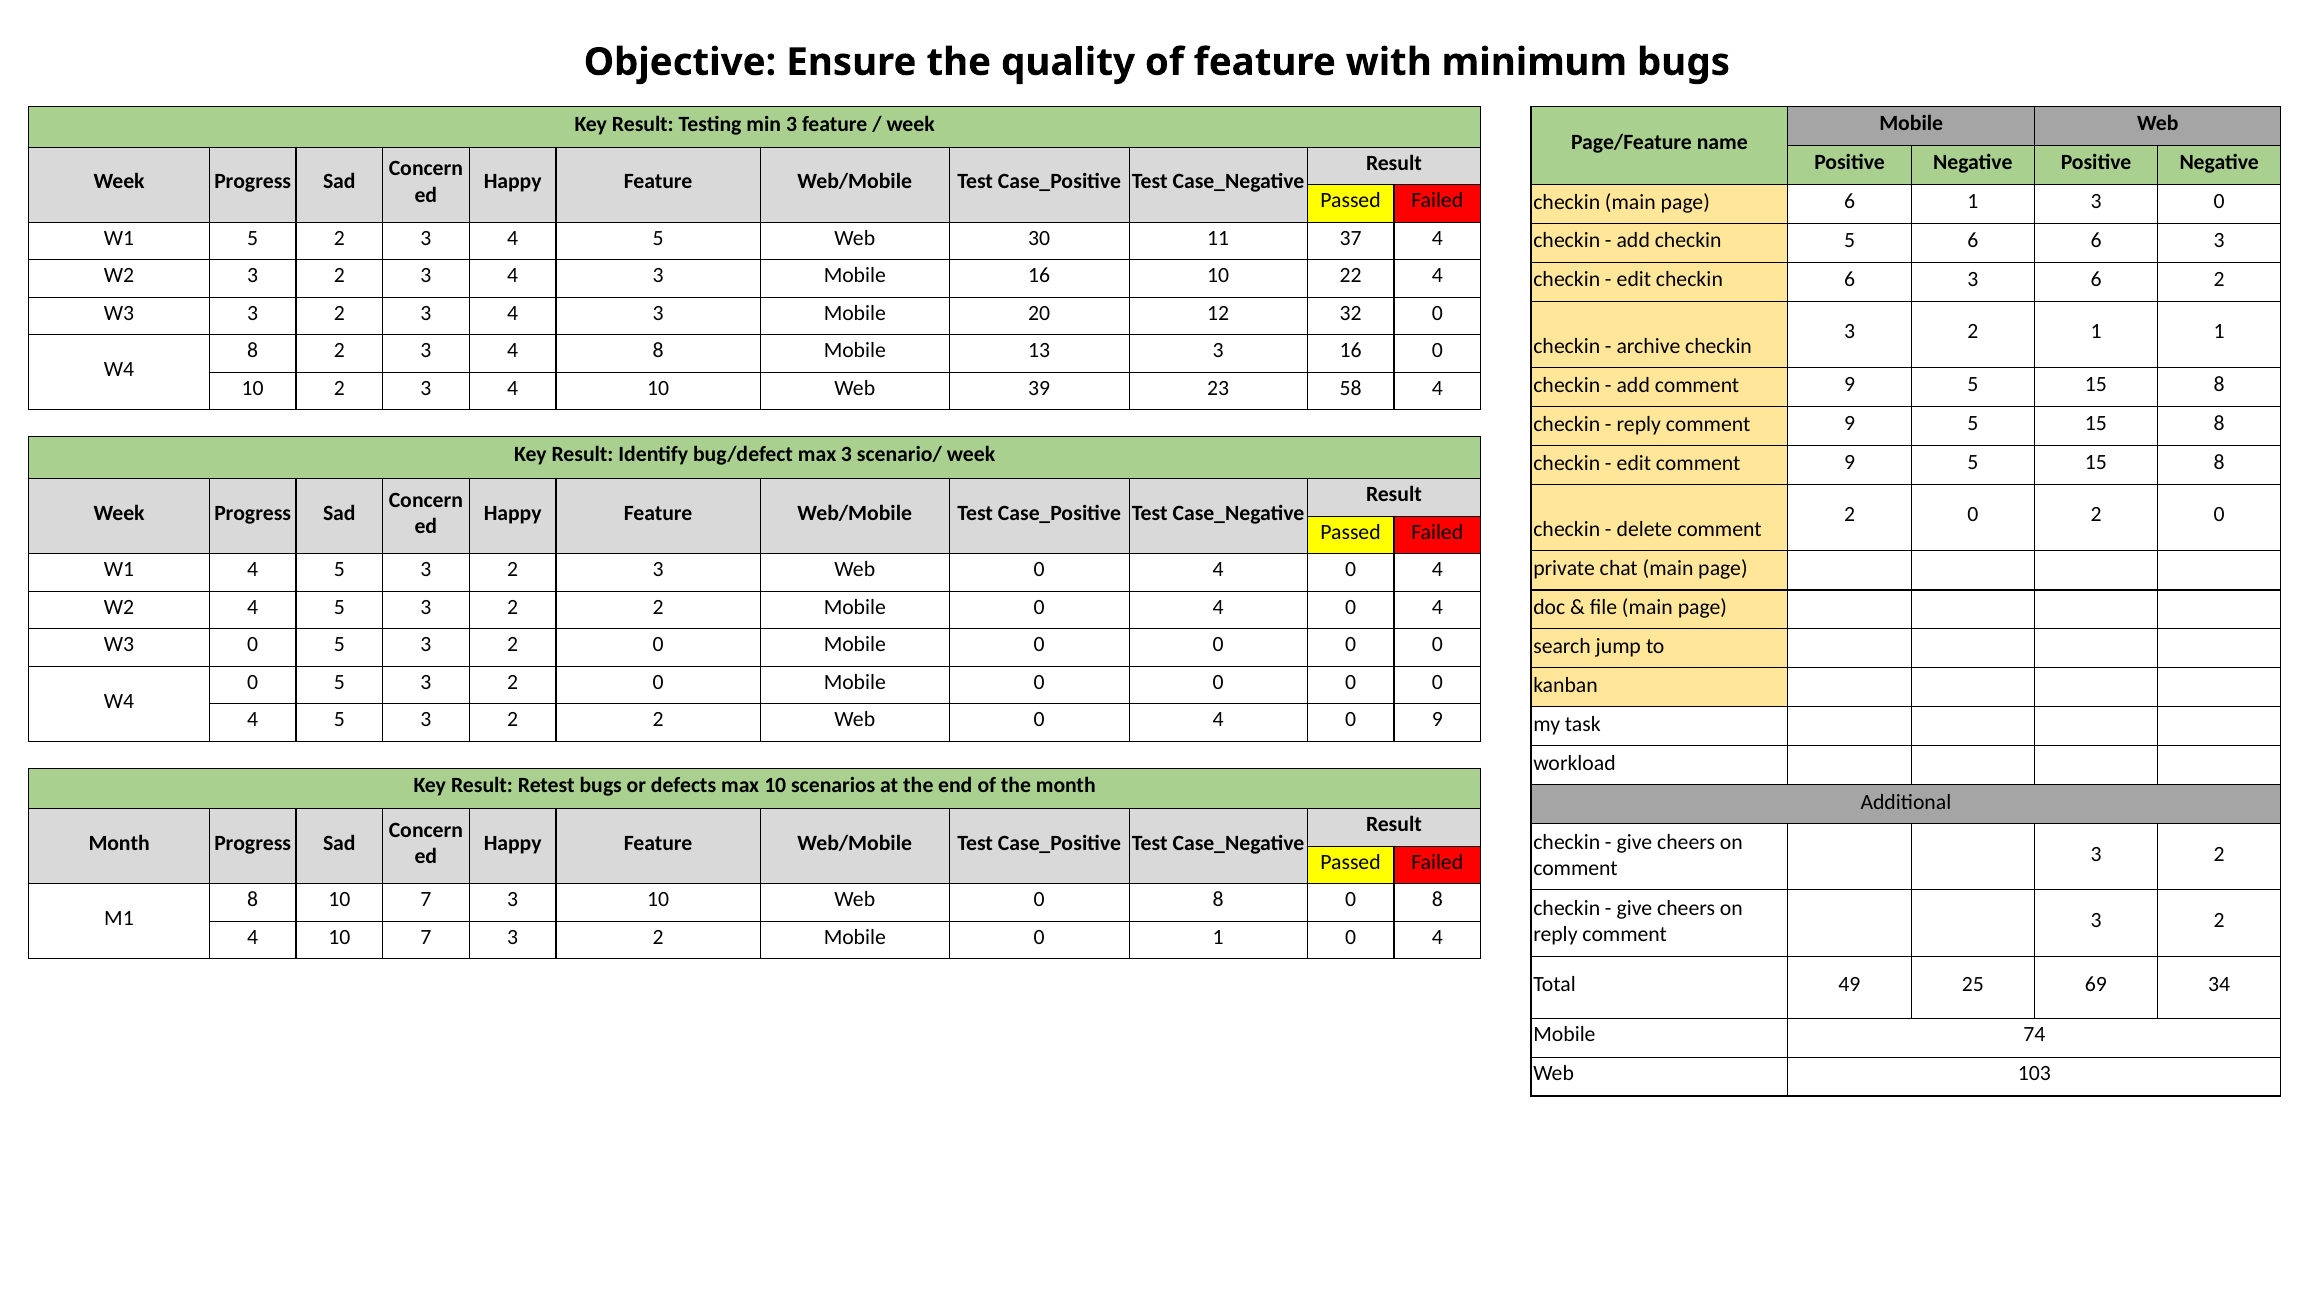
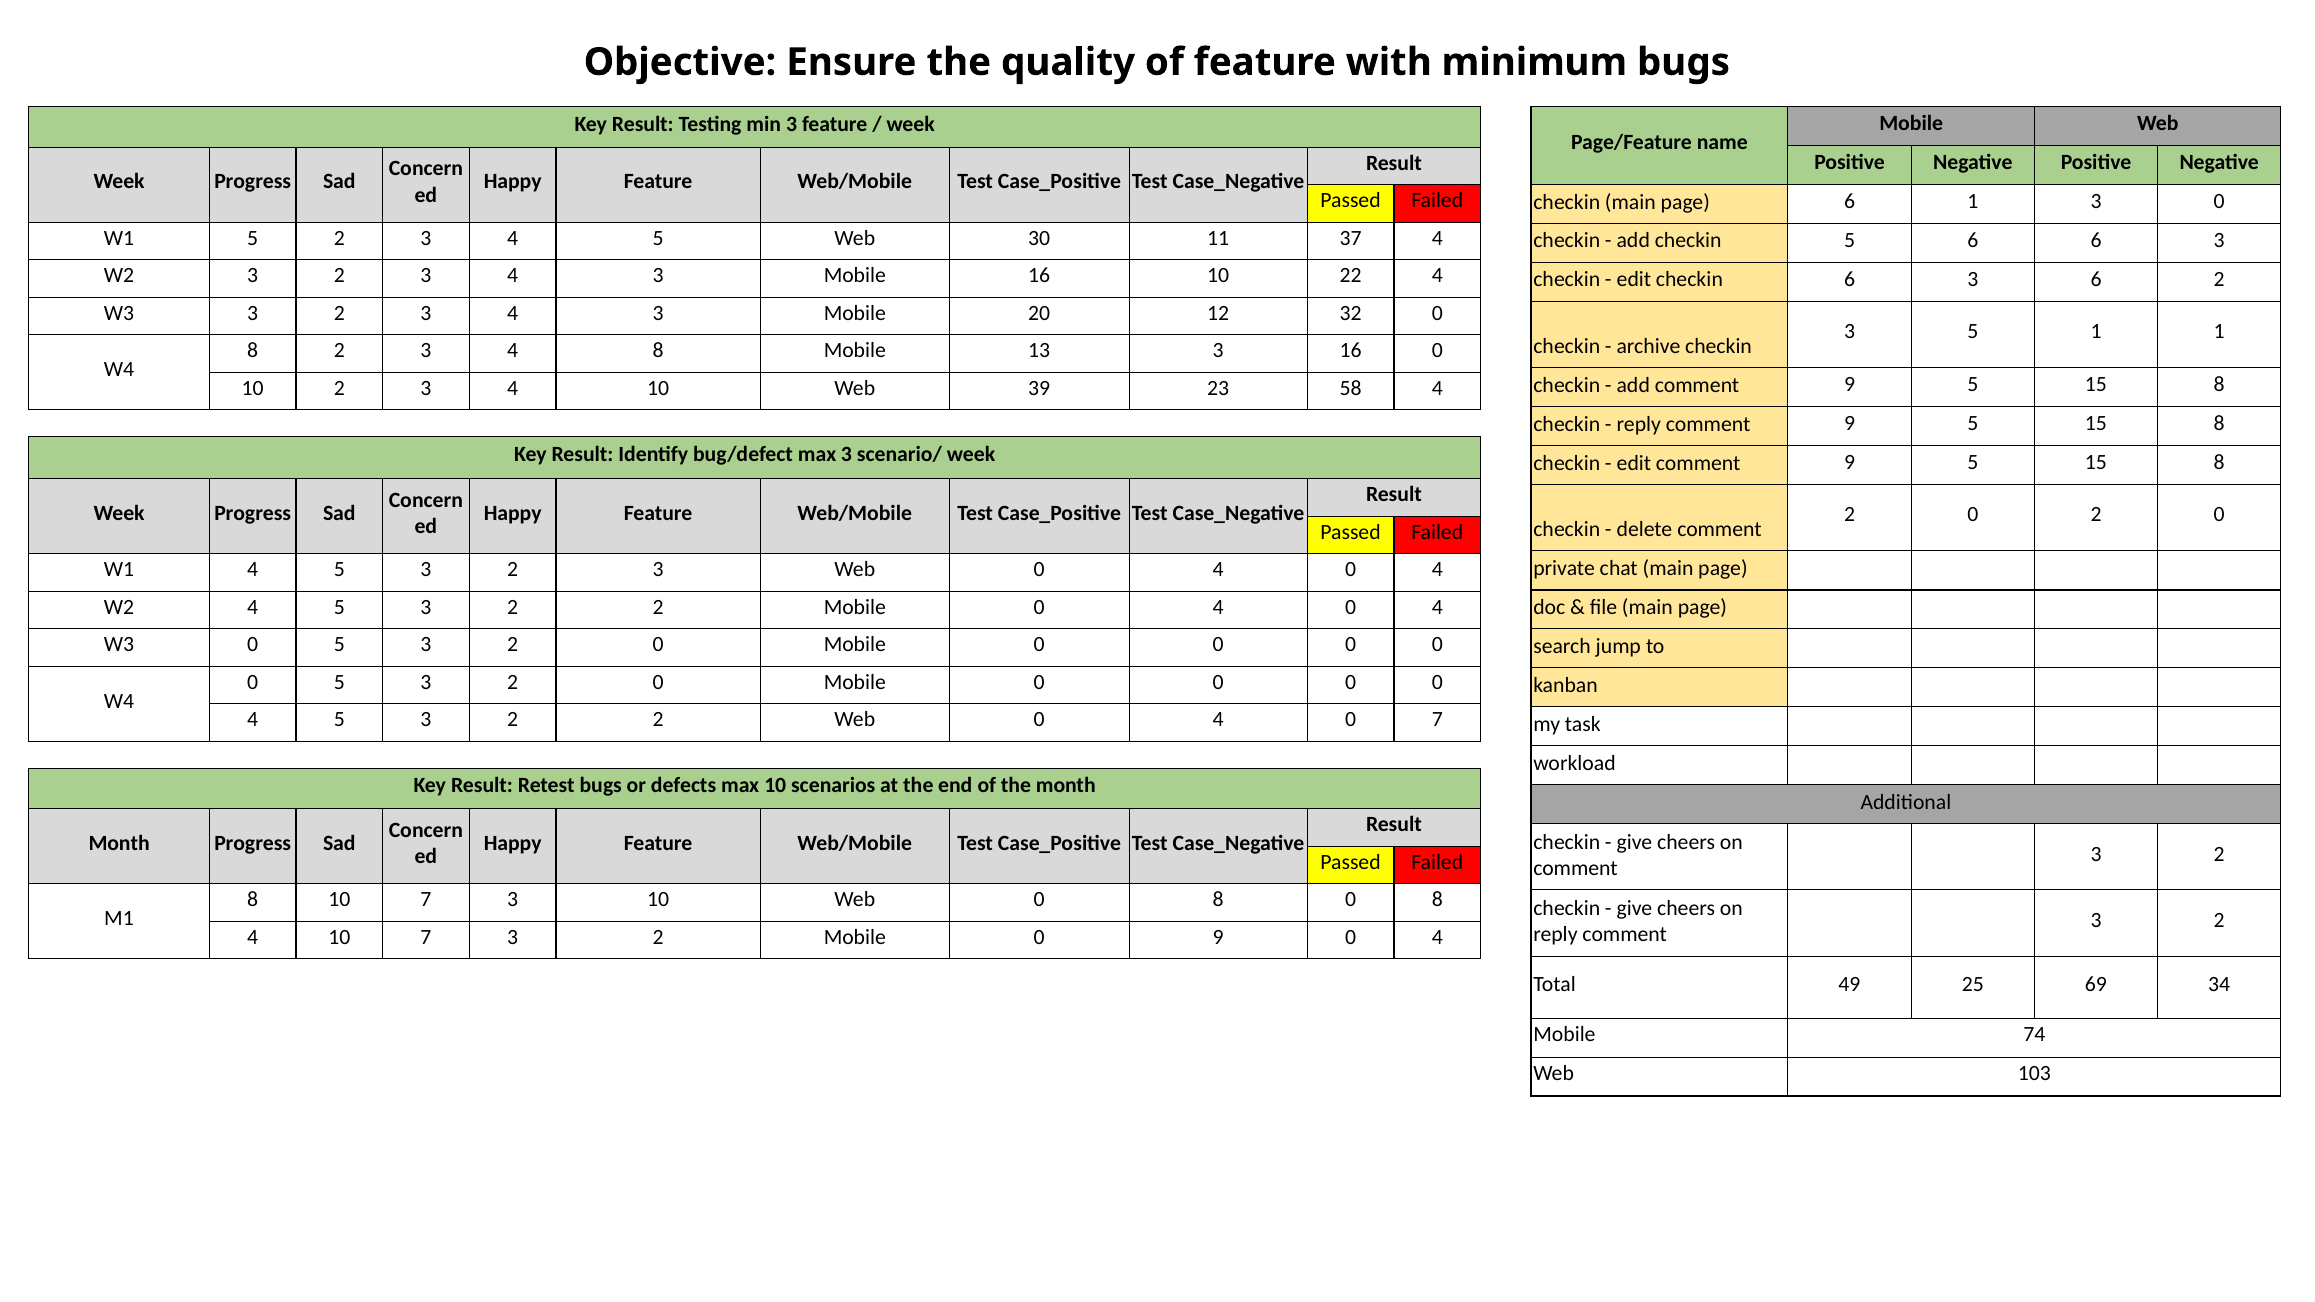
2 at (1973, 332): 2 -> 5
0 9: 9 -> 7
0 1: 1 -> 9
